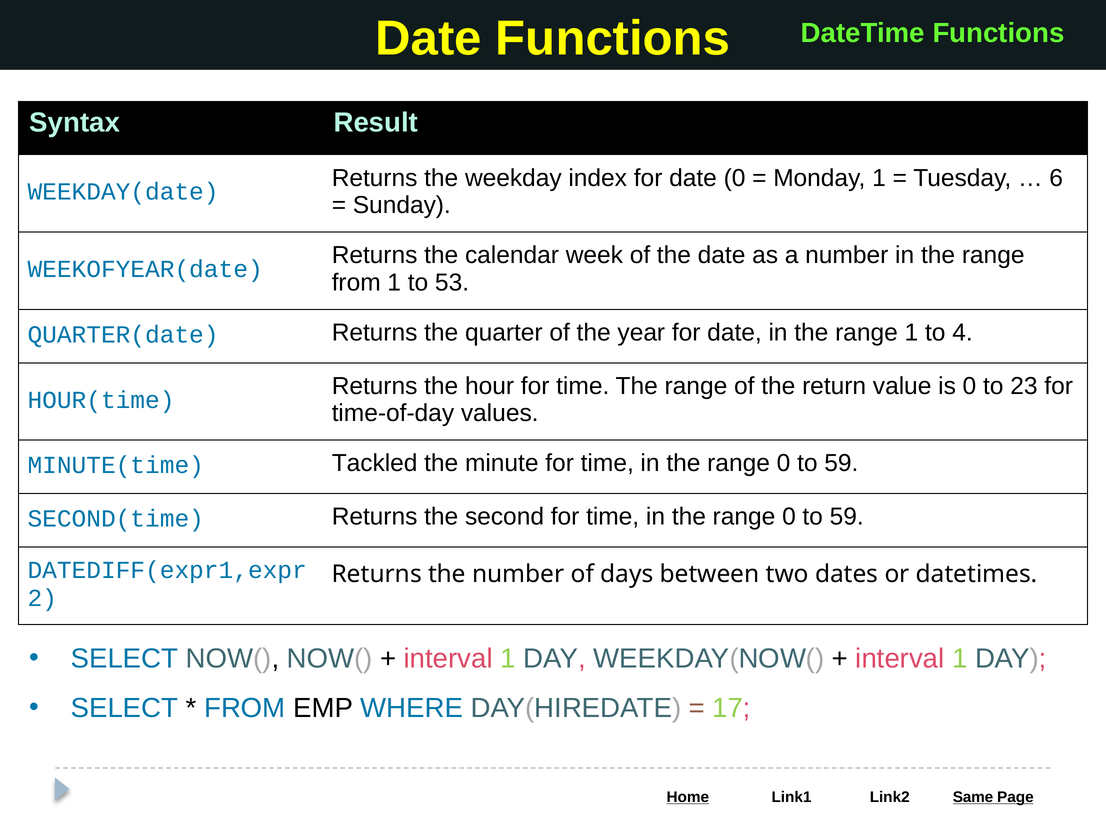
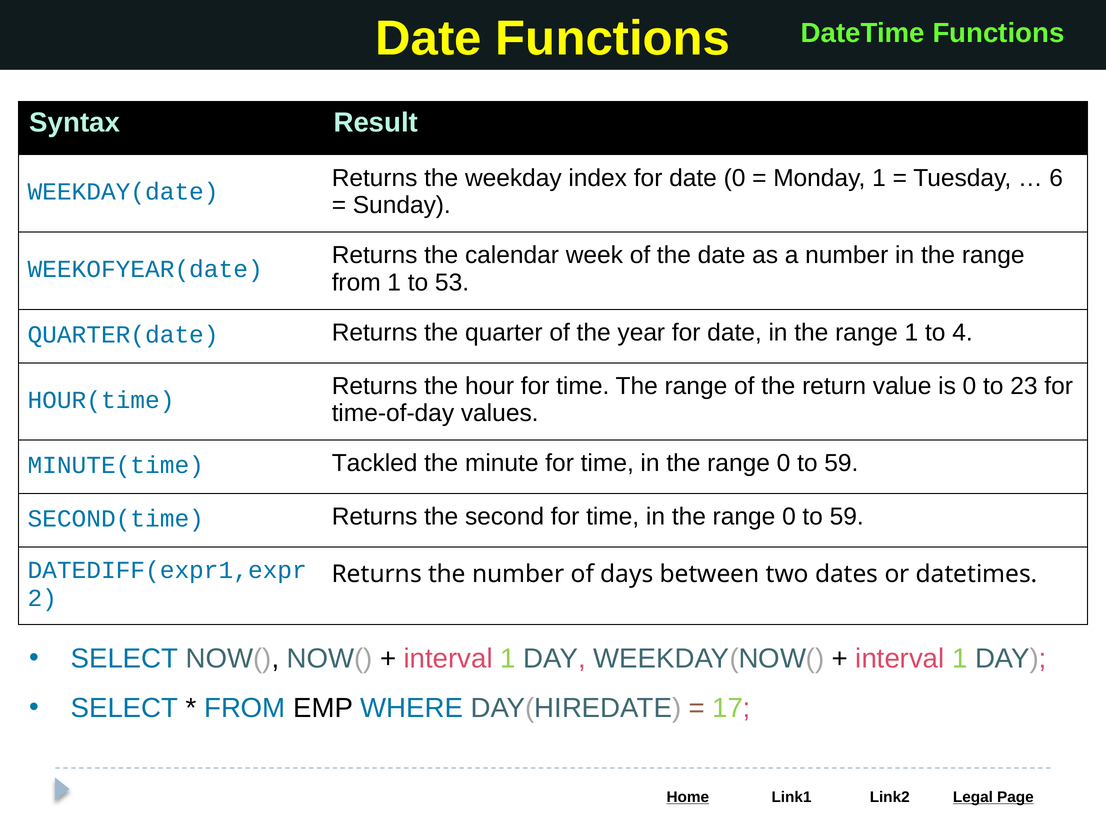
Same: Same -> Legal
